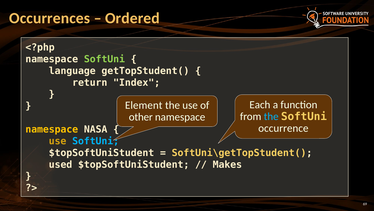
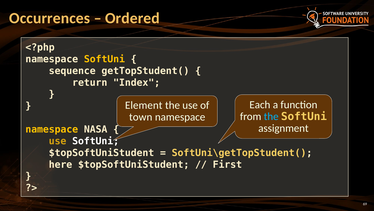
SoftUni at (104, 59) colour: light green -> yellow
language: language -> sequence
other: other -> town
occurrence: occurrence -> assignment
SoftUni at (96, 141) colour: light blue -> white
used: used -> here
Makes: Makes -> First
